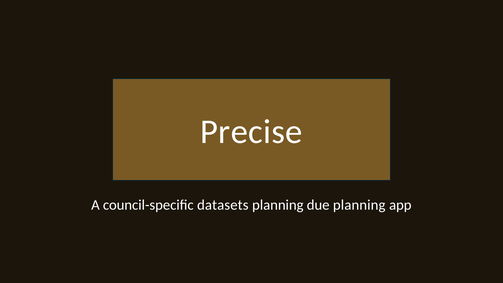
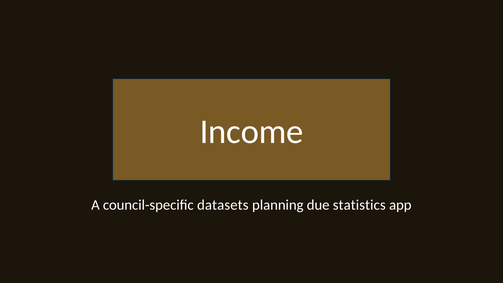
Precise: Precise -> Income
due planning: planning -> statistics
